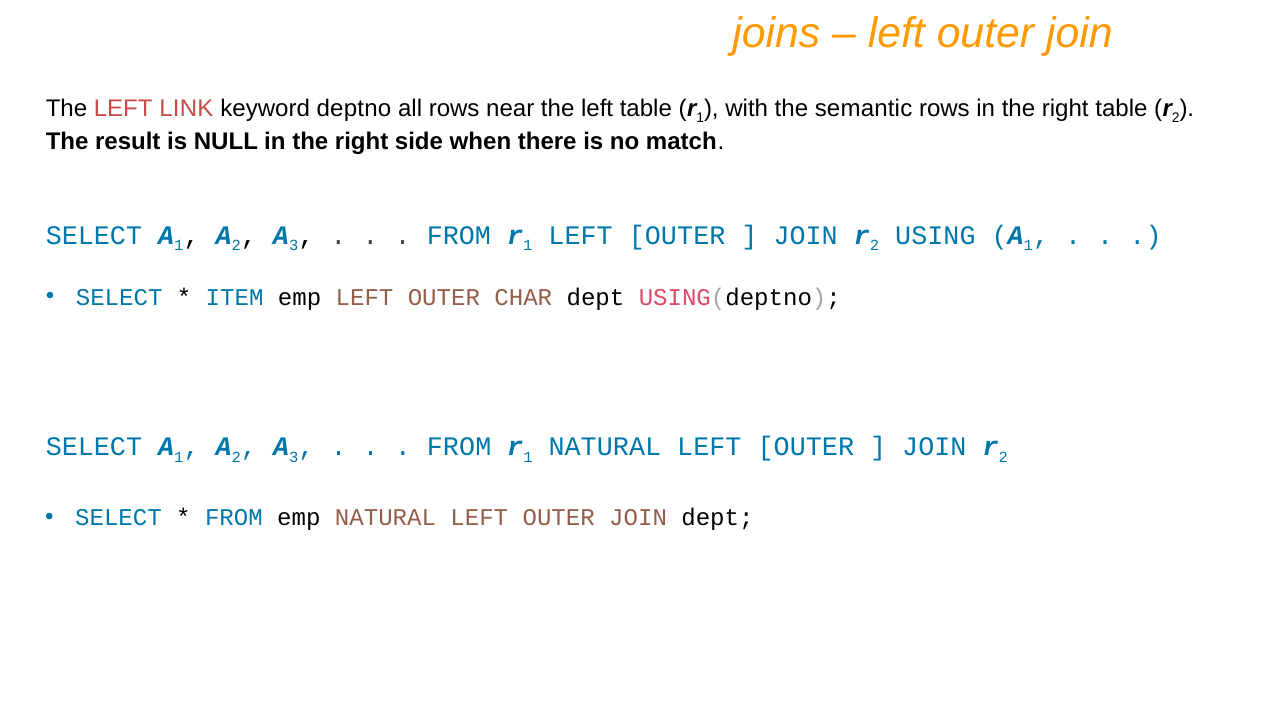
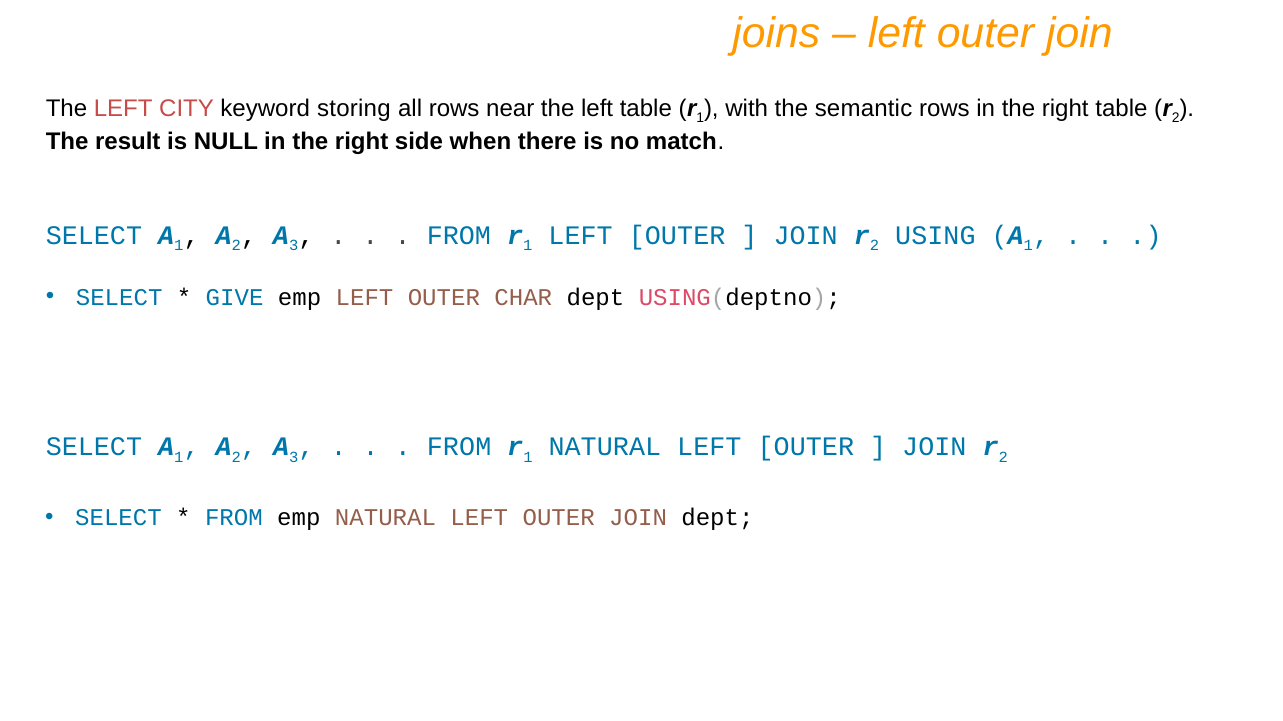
LINK: LINK -> CITY
deptno: deptno -> storing
ITEM: ITEM -> GIVE
